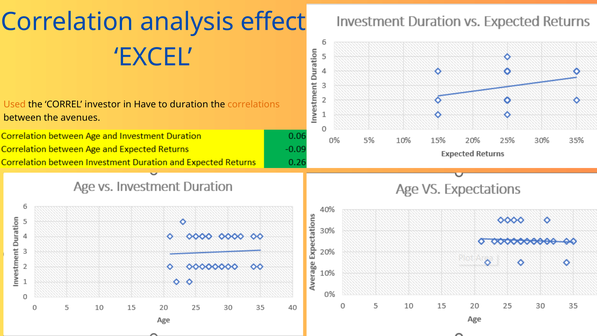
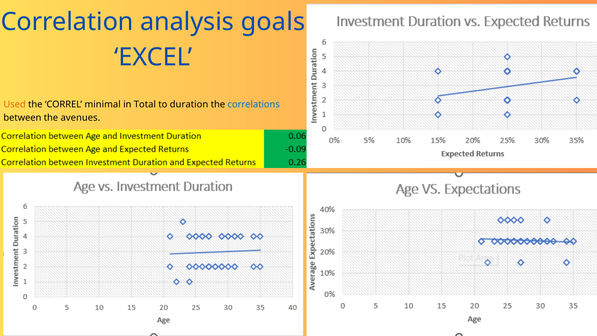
effect: effect -> goals
investor: investor -> minimal
Have: Have -> Total
correlations colour: orange -> blue
